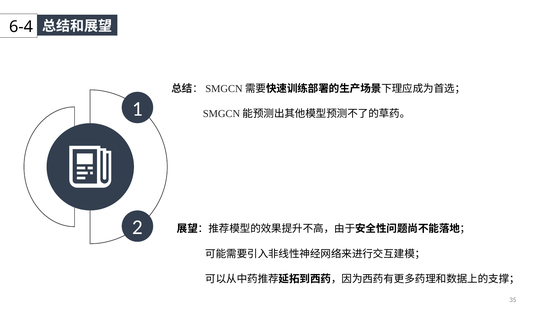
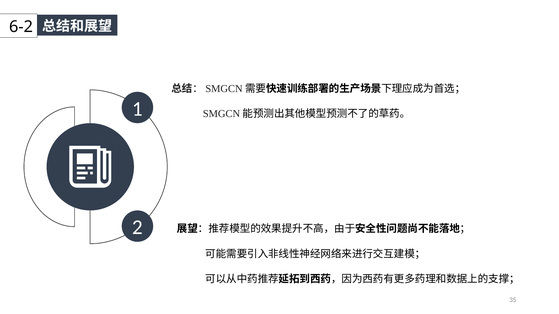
6-4: 6-4 -> 6-2
